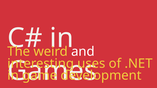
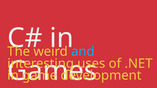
and colour: white -> light blue
